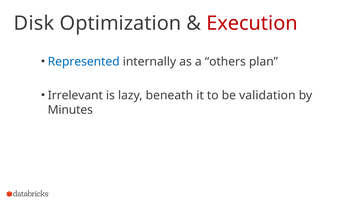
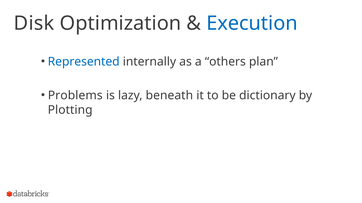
Execution colour: red -> blue
Irrelevant: Irrelevant -> Problems
validation: validation -> dictionary
Minutes: Minutes -> Plotting
